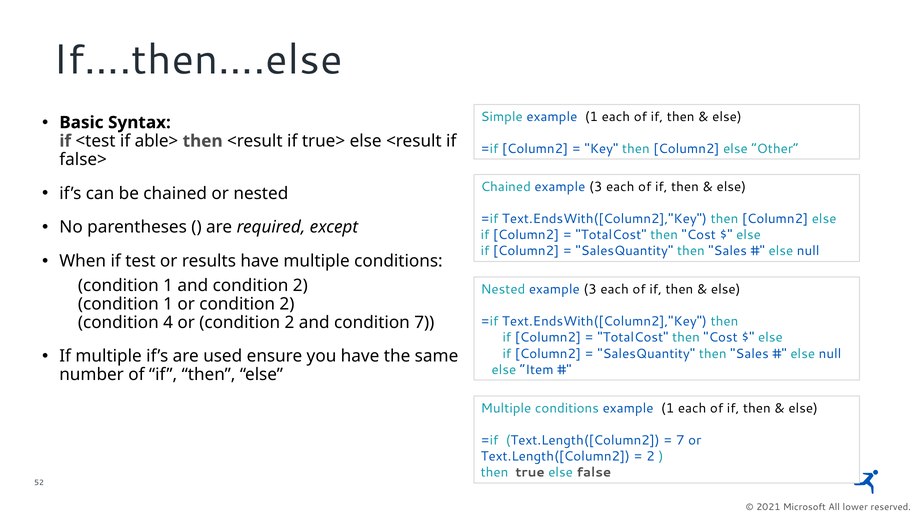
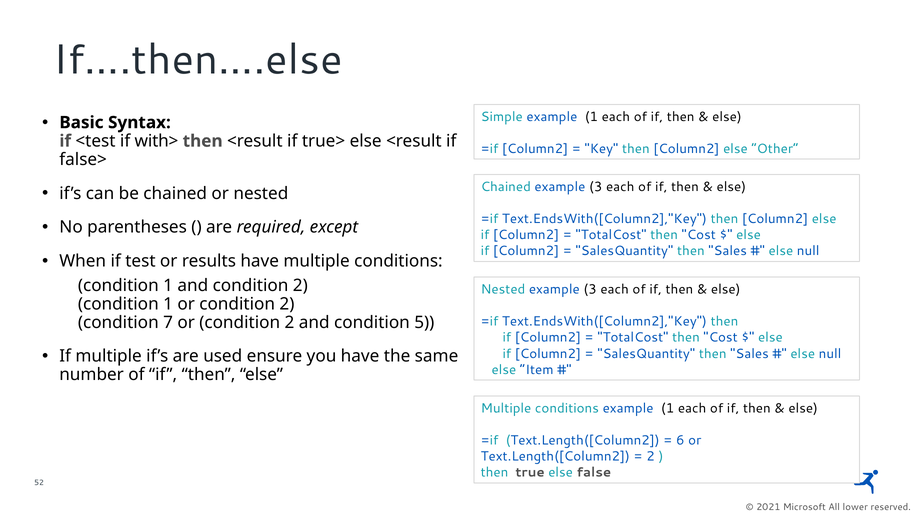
able>: able> -> with>
4: 4 -> 7
condition 7: 7 -> 5
7 at (680, 440): 7 -> 6
